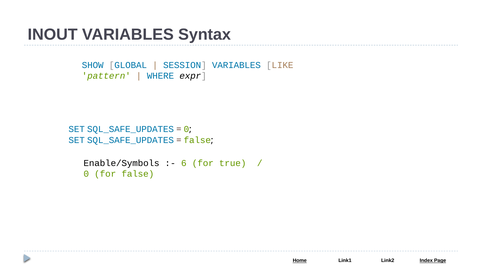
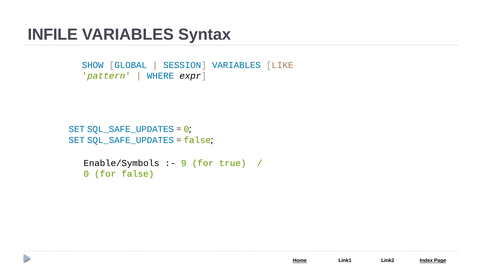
INOUT: INOUT -> INFILE
6: 6 -> 9
